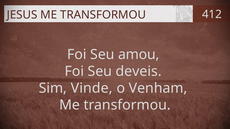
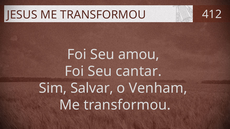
deveis: deveis -> cantar
Vinde: Vinde -> Salvar
